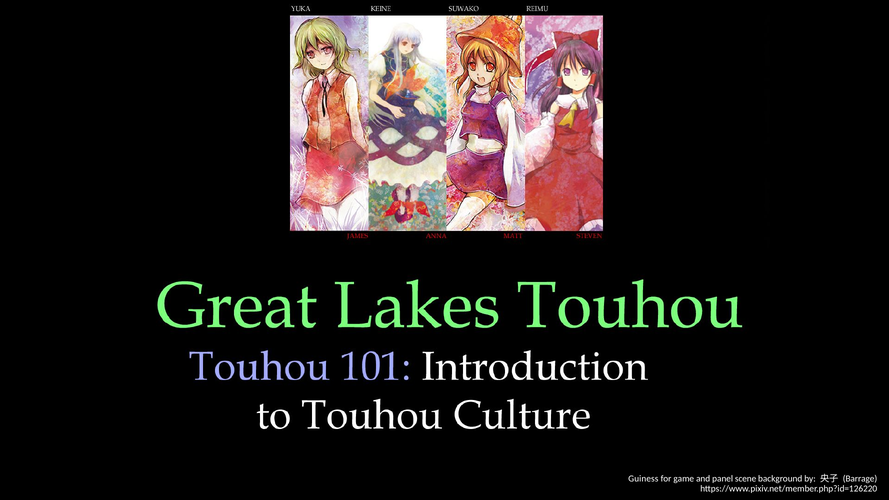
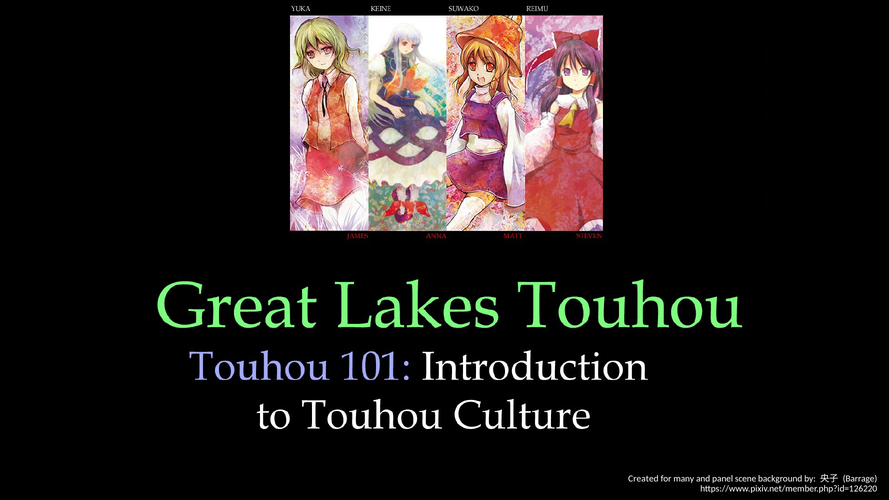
Guiness: Guiness -> Created
game: game -> many
